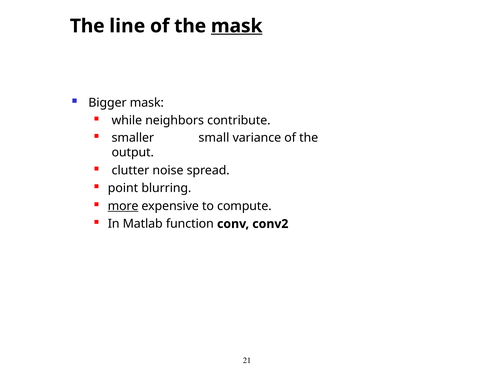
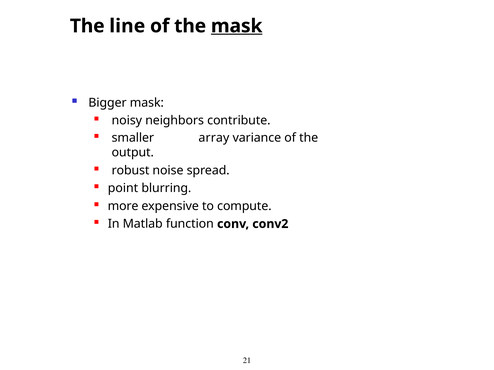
while: while -> noisy
small: small -> array
clutter: clutter -> robust
more underline: present -> none
